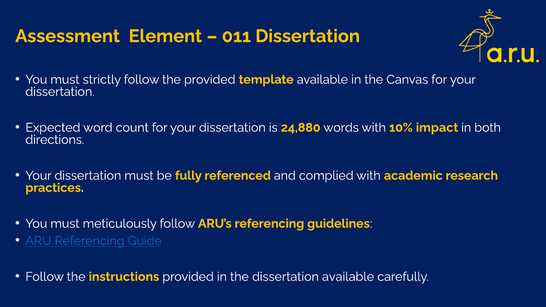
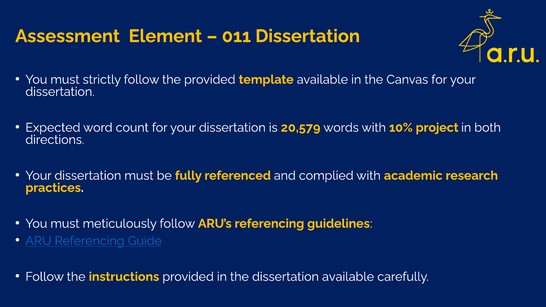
24,880: 24,880 -> 20,579
impact: impact -> project
